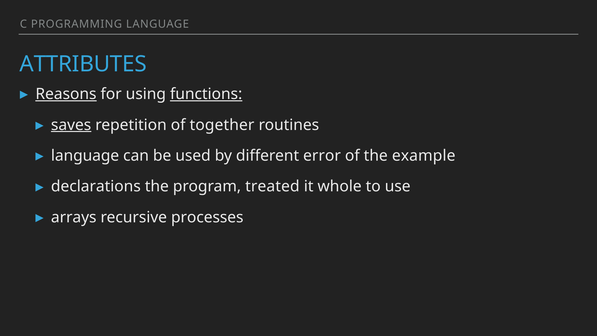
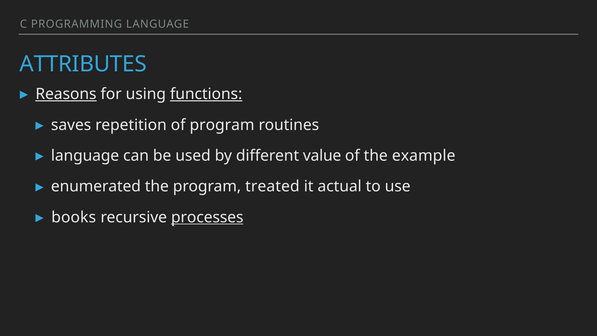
saves underline: present -> none
of together: together -> program
error: error -> value
declarations: declarations -> enumerated
whole: whole -> actual
arrays: arrays -> books
processes underline: none -> present
